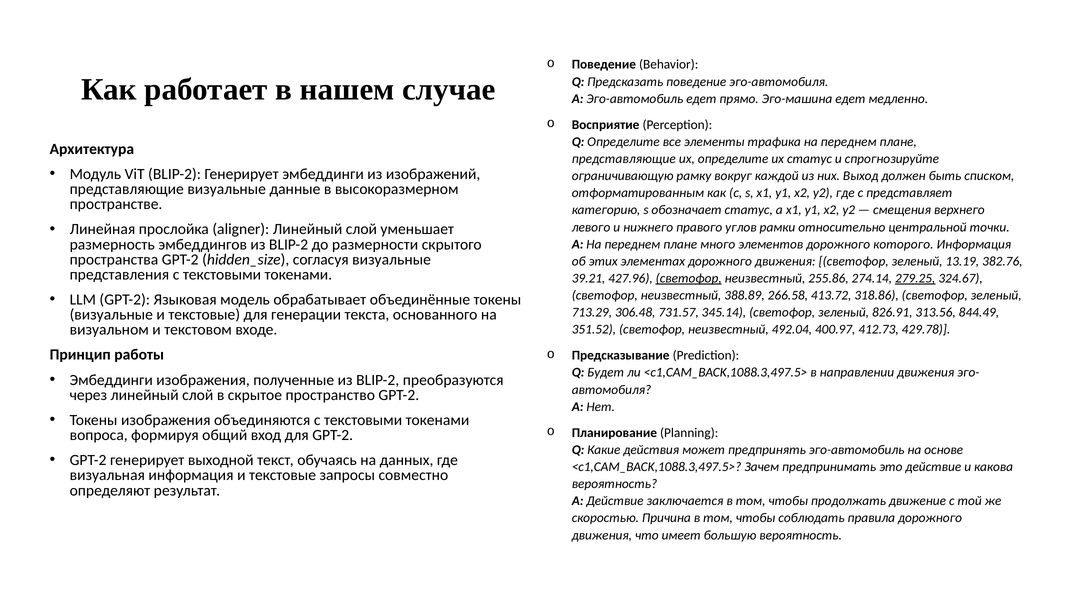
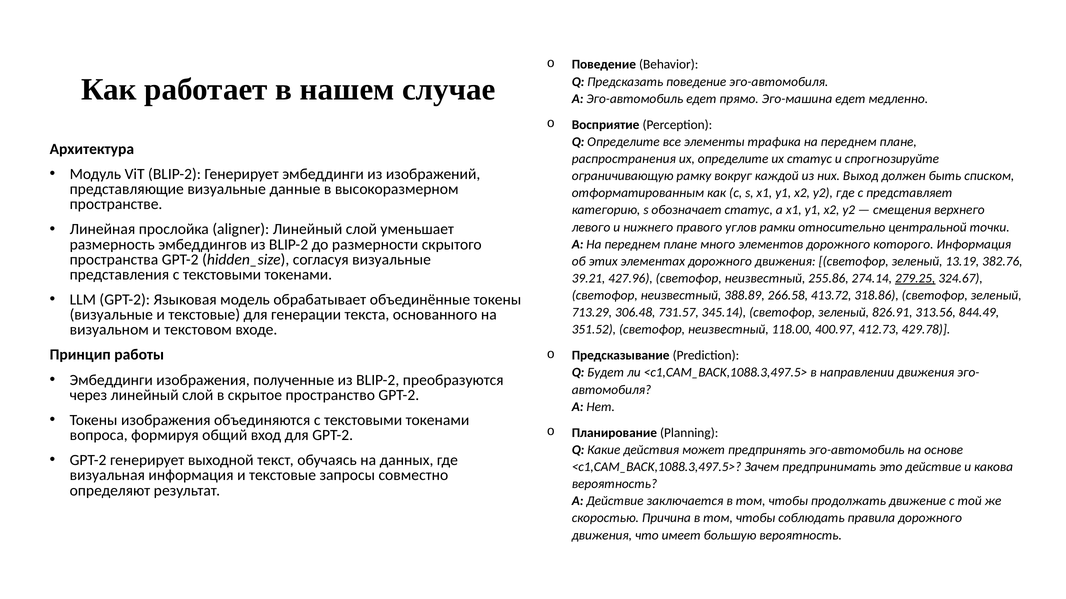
представляющие at (624, 159): представляющие -> распространения
светофор at (689, 279) underline: present -> none
492.04: 492.04 -> 118.00
